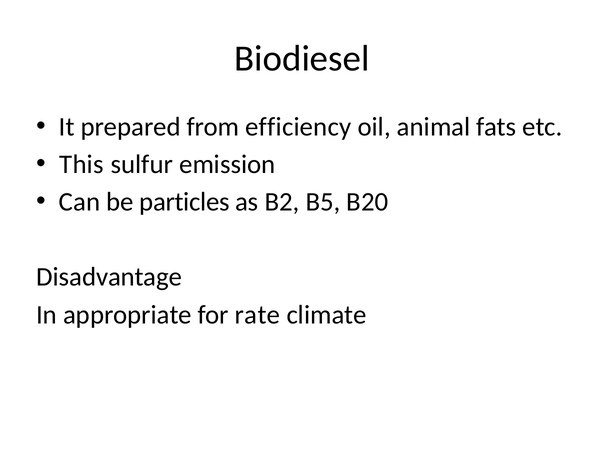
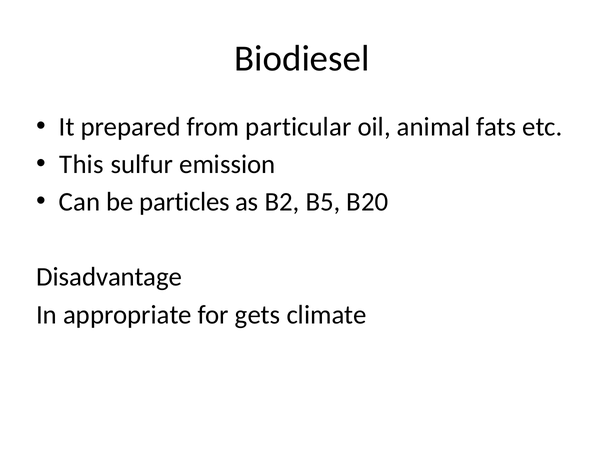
efficiency: efficiency -> particular
rate: rate -> gets
